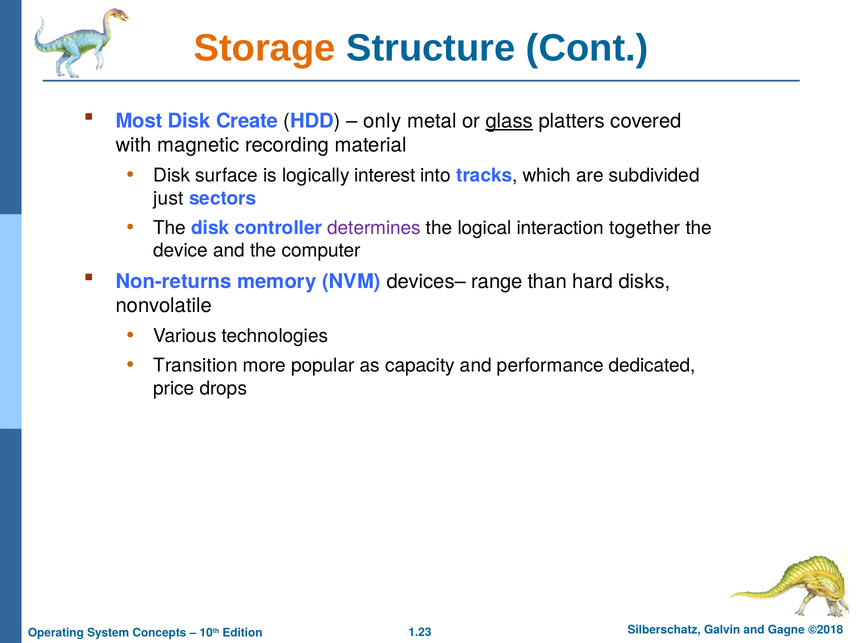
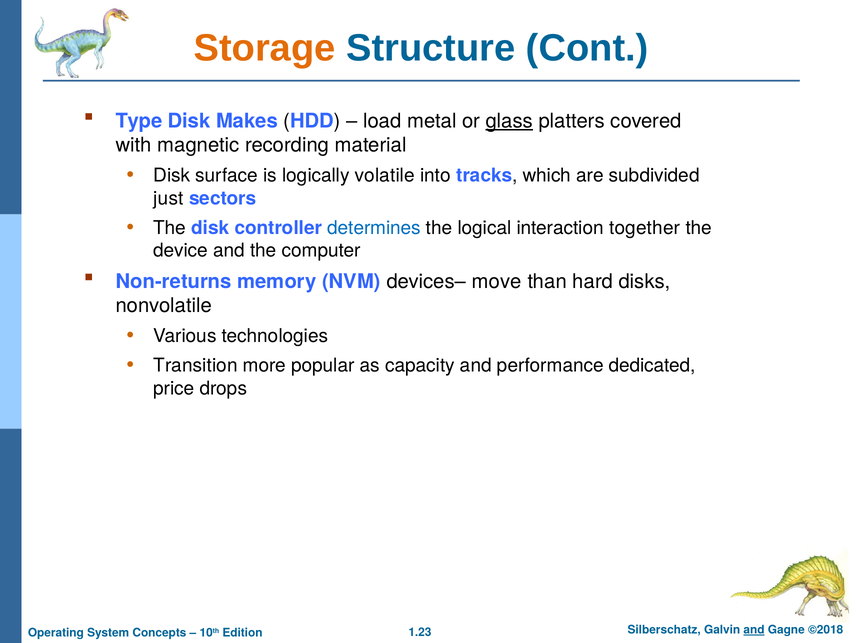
Most: Most -> Type
Create: Create -> Makes
only: only -> load
interest: interest -> volatile
determines colour: purple -> blue
range: range -> move
and at (754, 630) underline: none -> present
